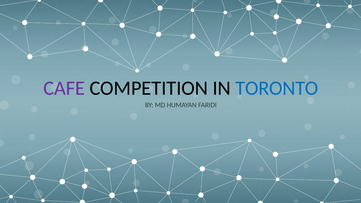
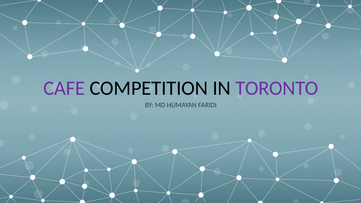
TORONTO colour: blue -> purple
